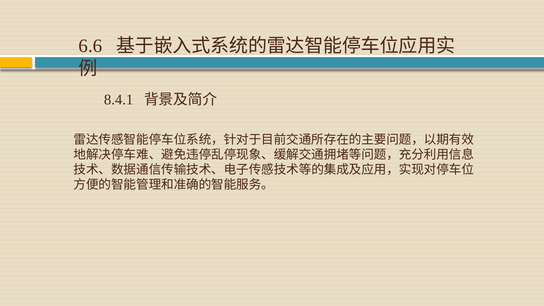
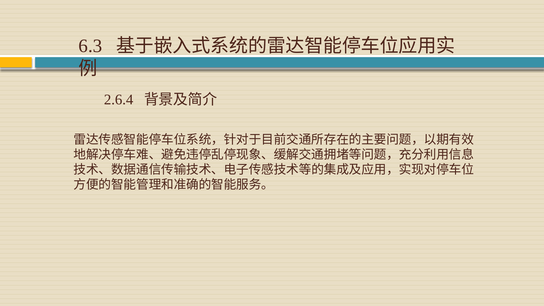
6.6: 6.6 -> 6.3
8.4.1: 8.4.1 -> 2.6.4
